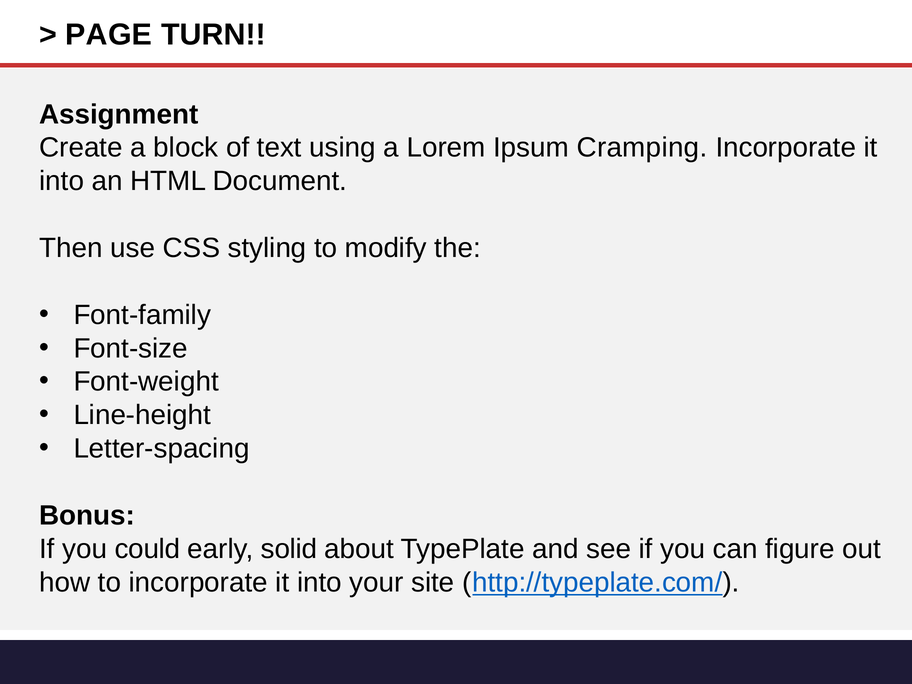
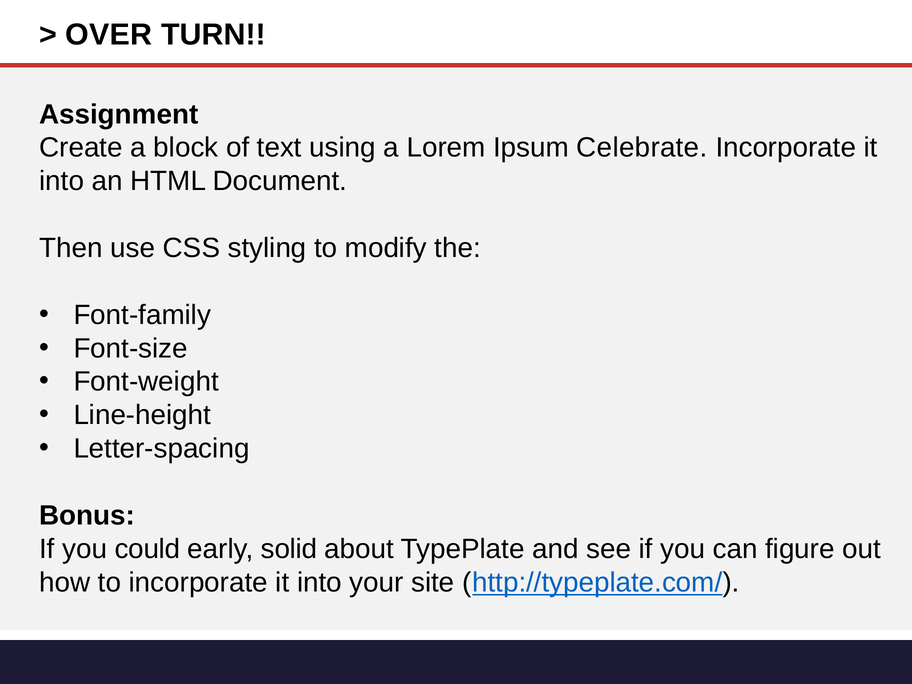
PAGE: PAGE -> OVER
Cramping: Cramping -> Celebrate
